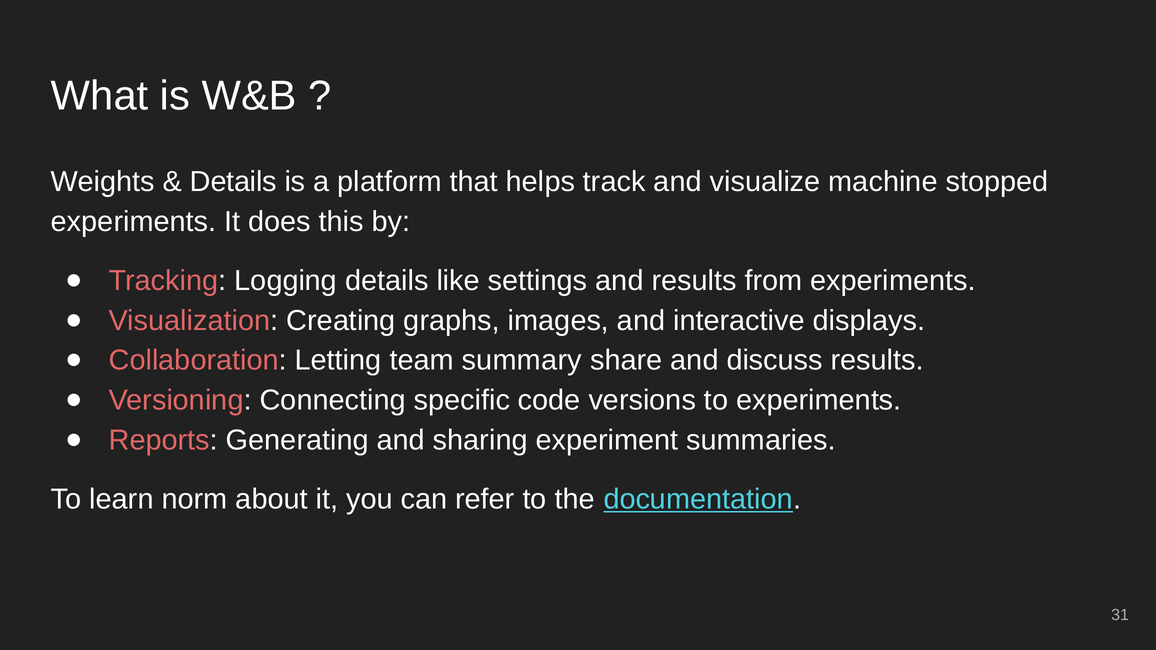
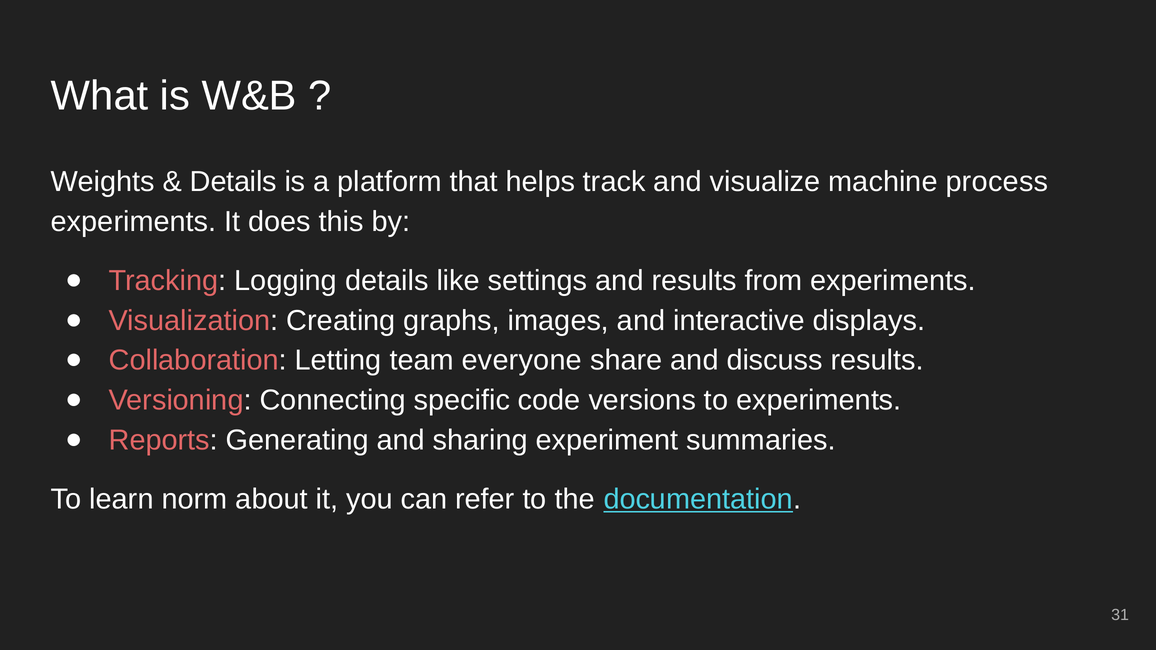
stopped: stopped -> process
summary: summary -> everyone
